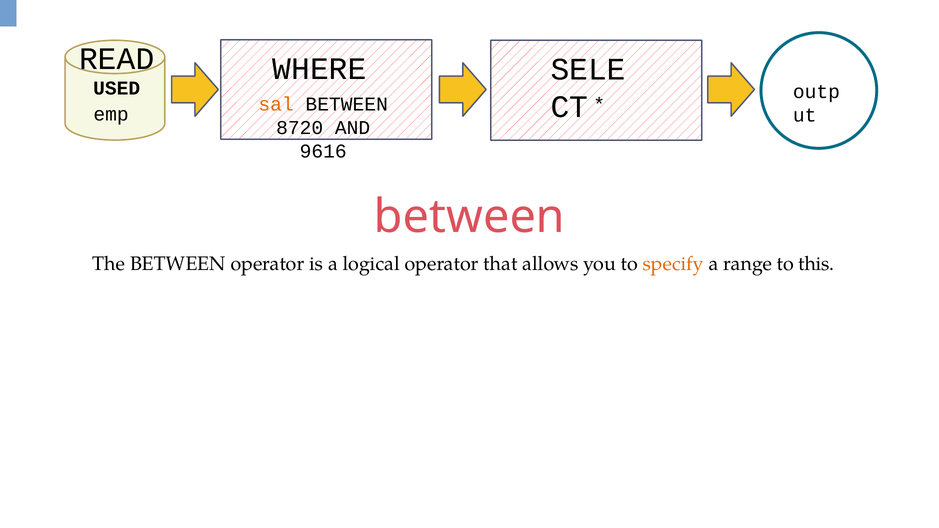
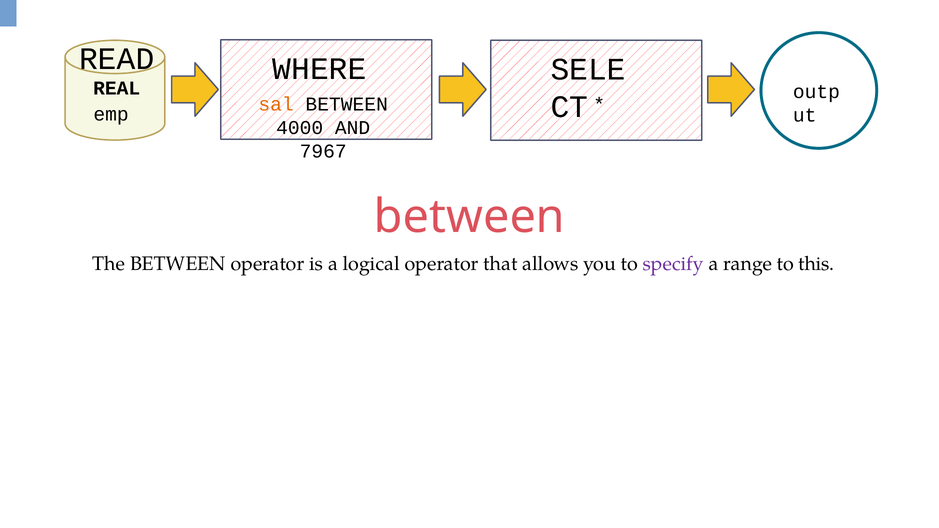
USED: USED -> REAL
8720: 8720 -> 4000
9616: 9616 -> 7967
specify colour: orange -> purple
